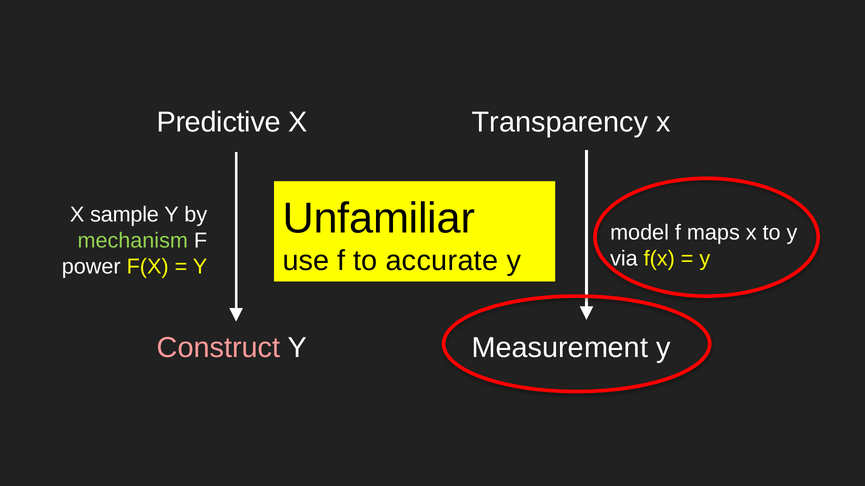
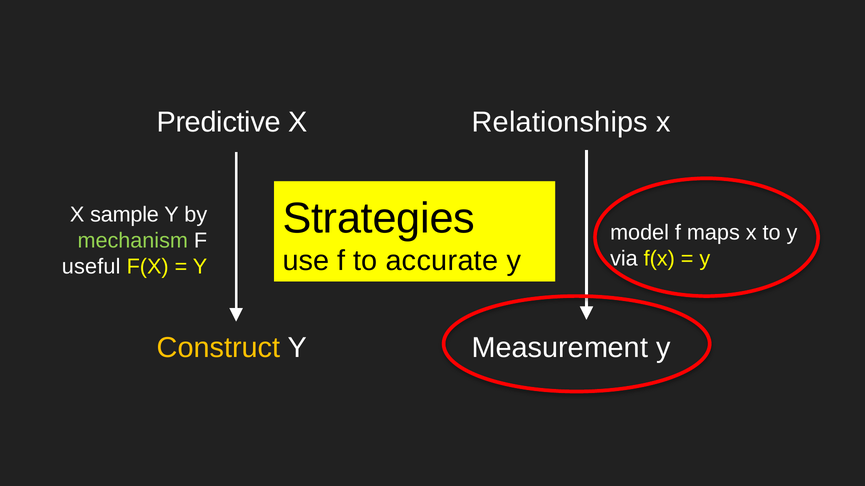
Transparency: Transparency -> Relationships
Unfamiliar: Unfamiliar -> Strategies
power: power -> useful
Construct colour: pink -> yellow
